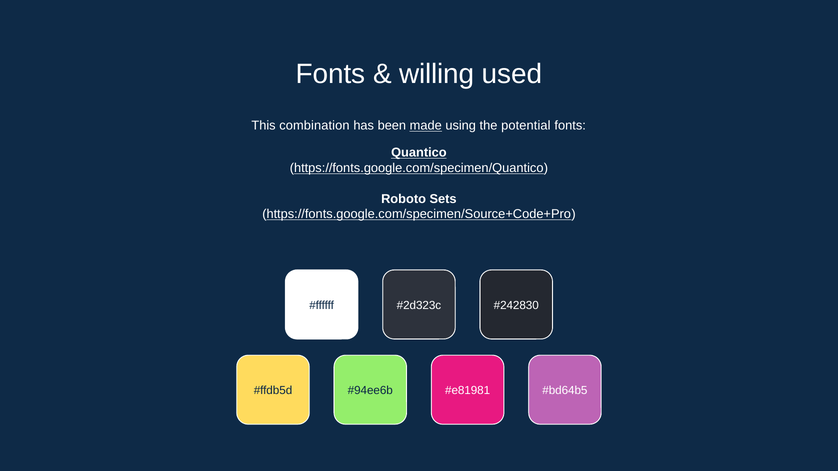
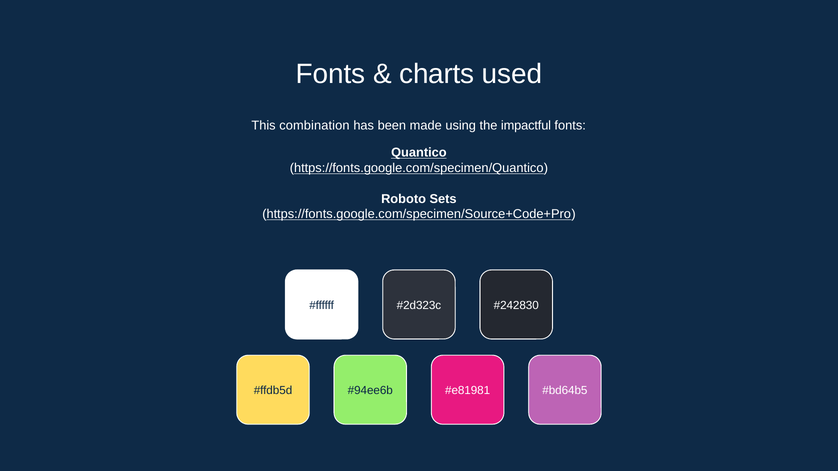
willing: willing -> charts
made underline: present -> none
potential: potential -> impactful
